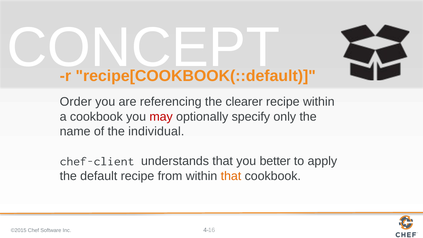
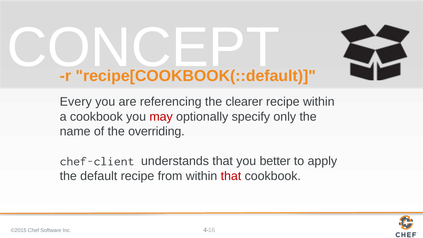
Order: Order -> Every
individual: individual -> overriding
that at (231, 176) colour: orange -> red
